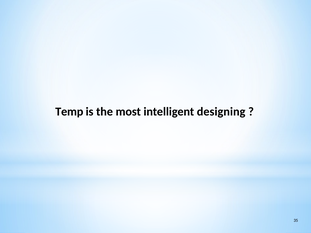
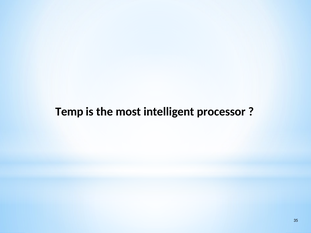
designing: designing -> processor
